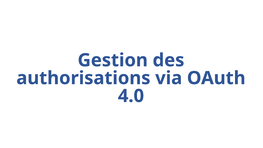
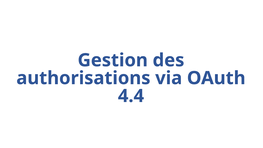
4.0: 4.0 -> 4.4
